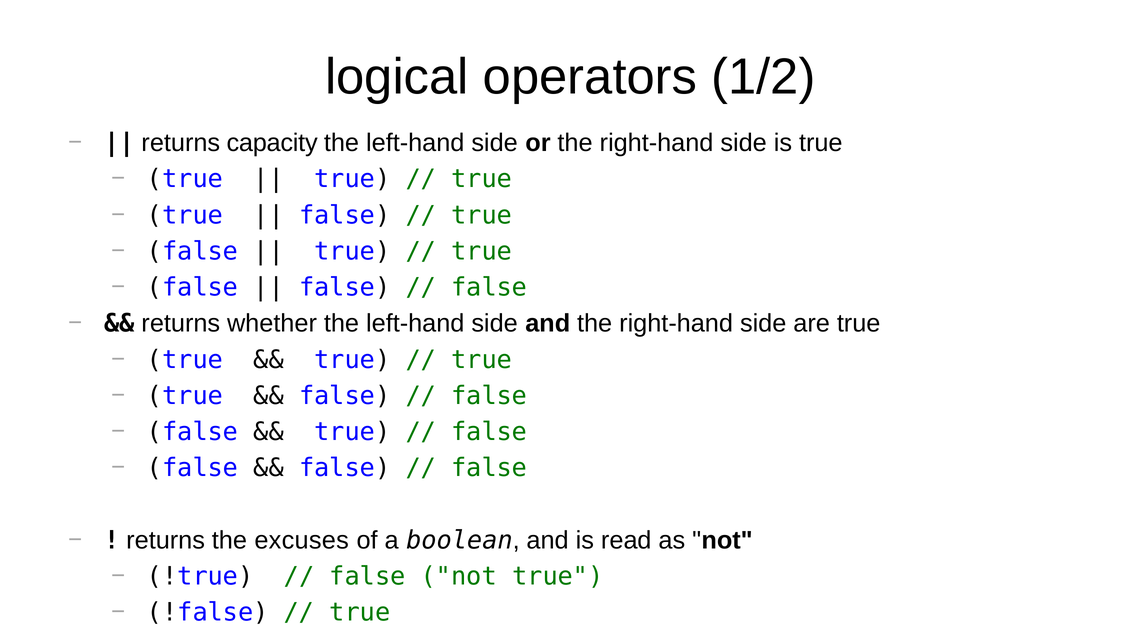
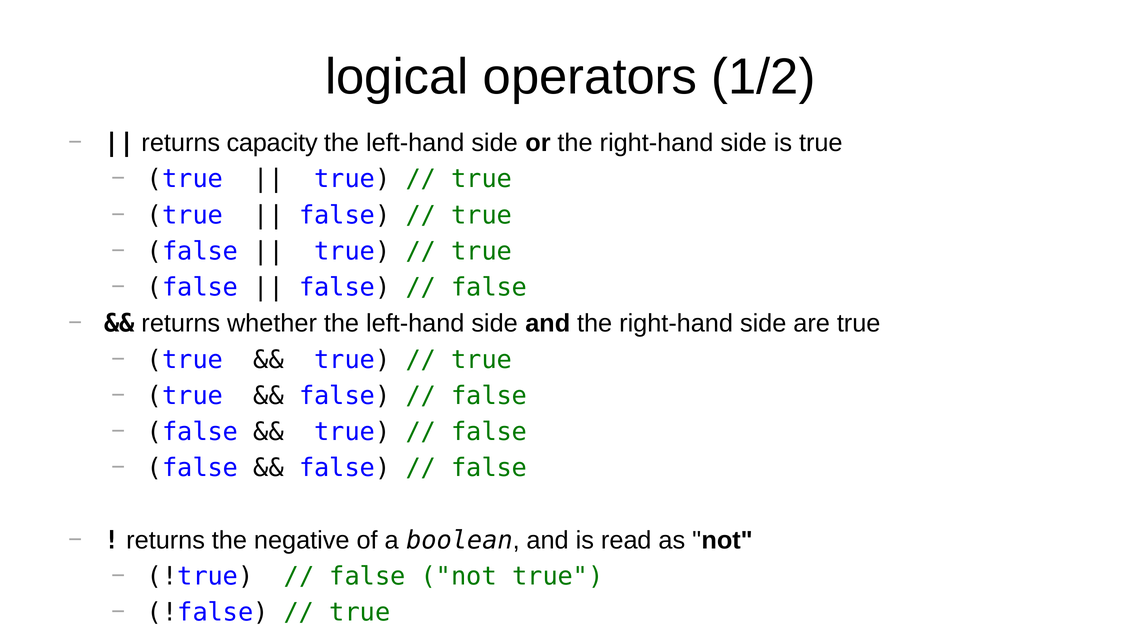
excuses: excuses -> negative
